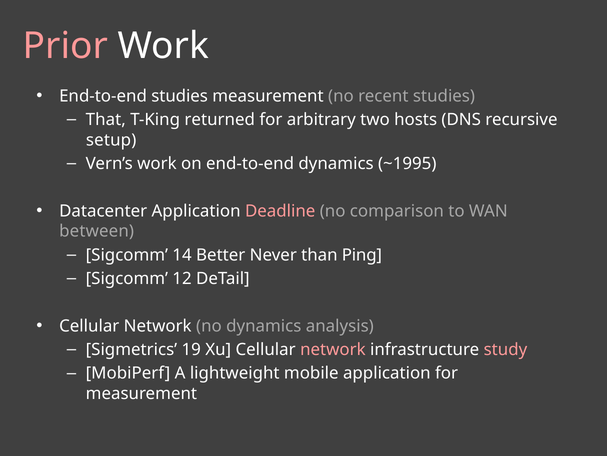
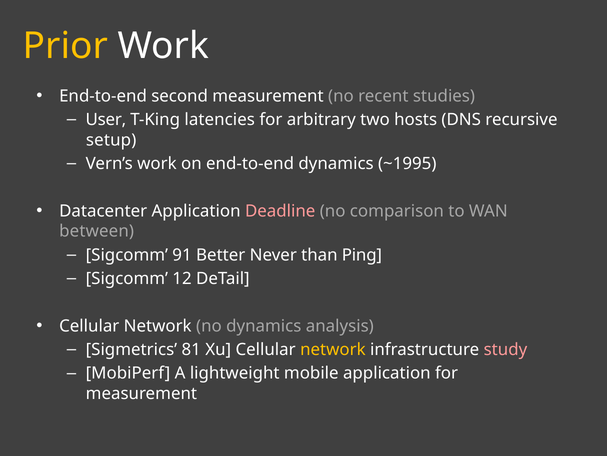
Prior colour: pink -> yellow
End-to-end studies: studies -> second
That: That -> User
returned: returned -> latencies
14: 14 -> 91
19: 19 -> 81
network at (333, 349) colour: pink -> yellow
